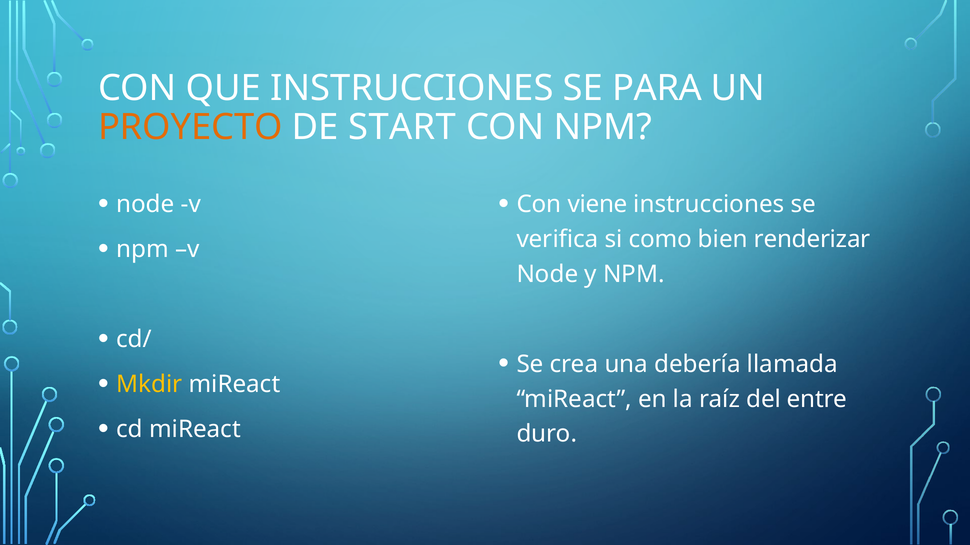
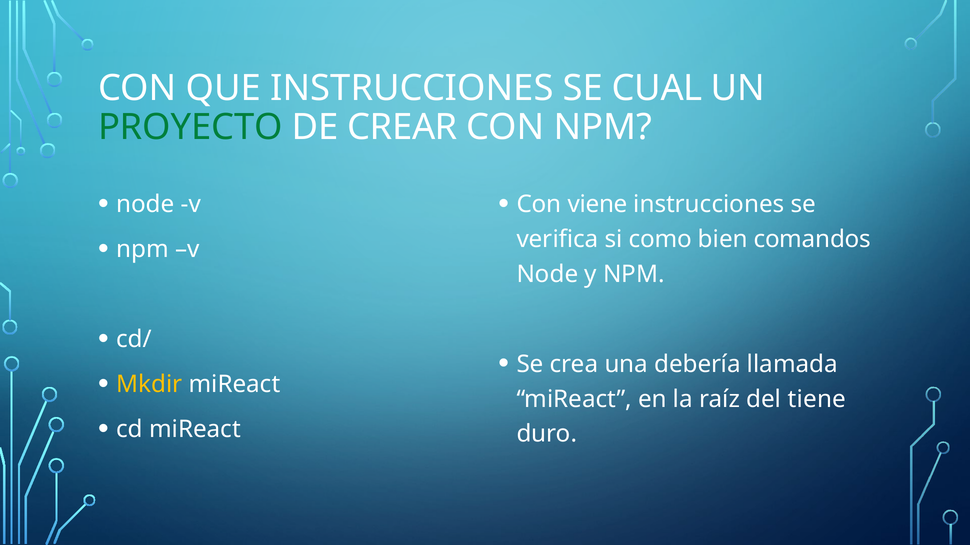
PARA: PARA -> CUAL
PROYECTO colour: orange -> green
START: START -> CREAR
renderizar: renderizar -> comandos
entre: entre -> tiene
